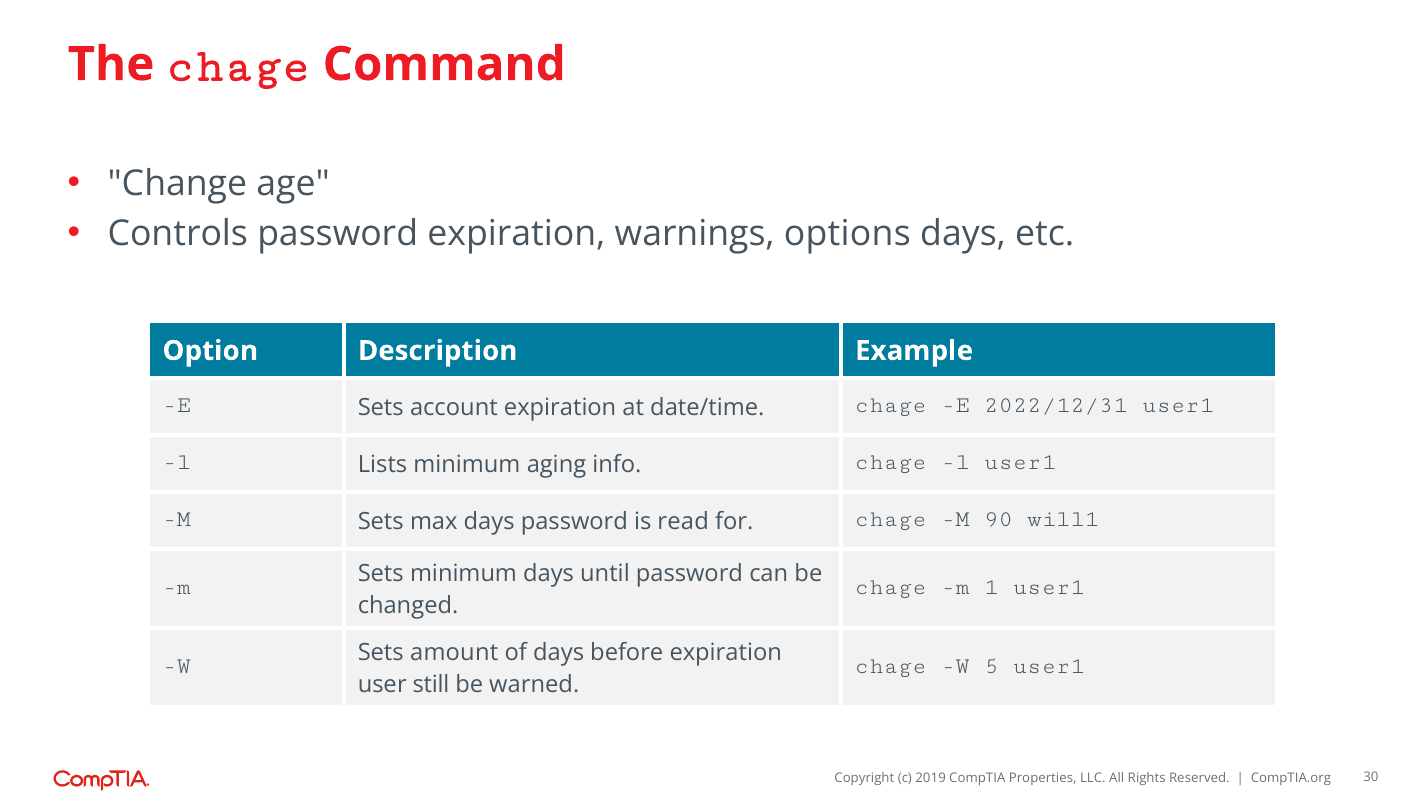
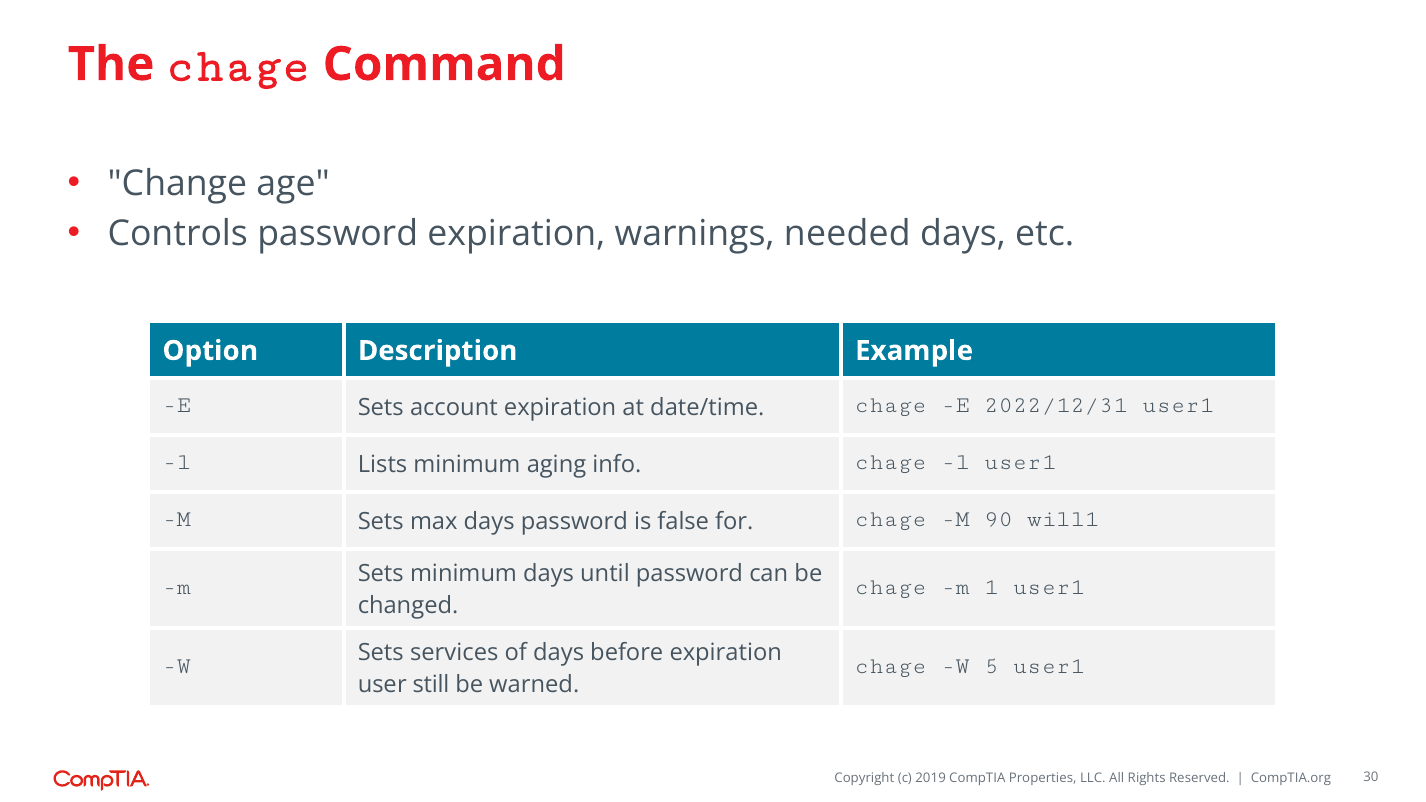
options: options -> needed
read: read -> false
amount: amount -> services
